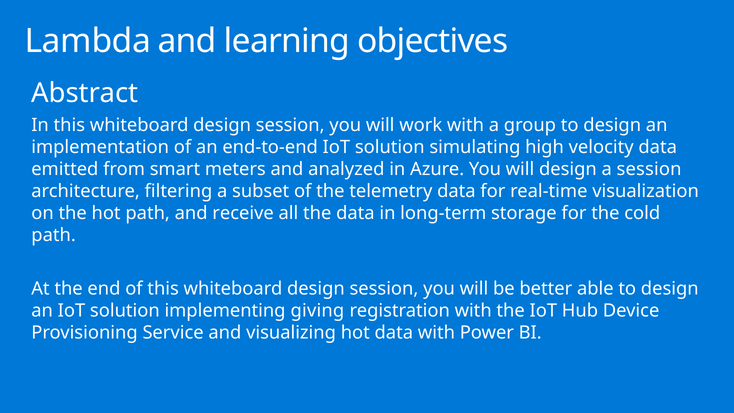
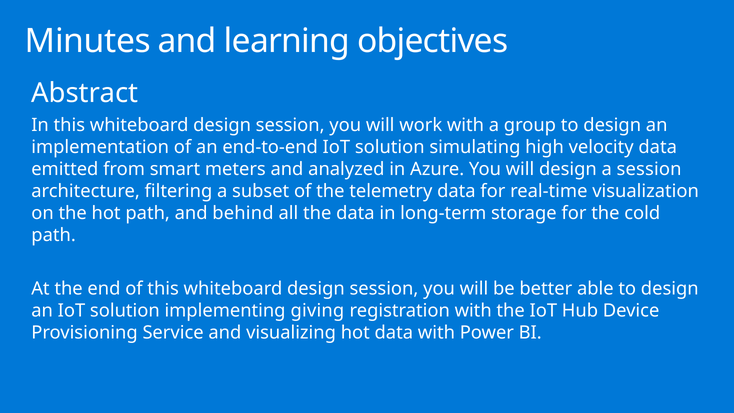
Lambda: Lambda -> Minutes
receive: receive -> behind
